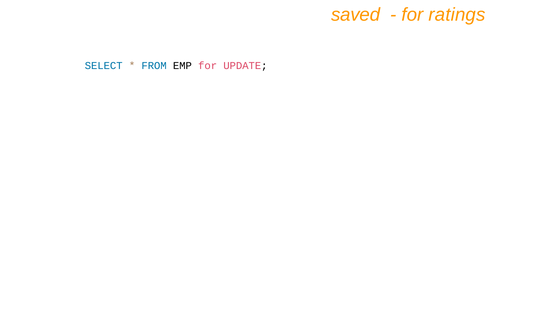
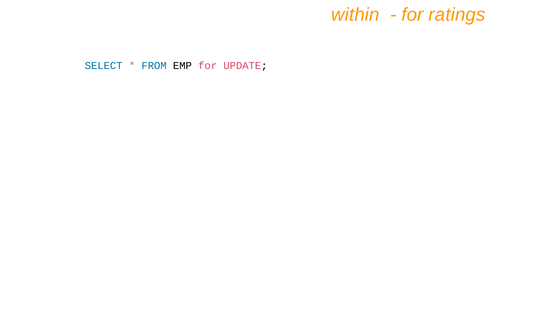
saved: saved -> within
